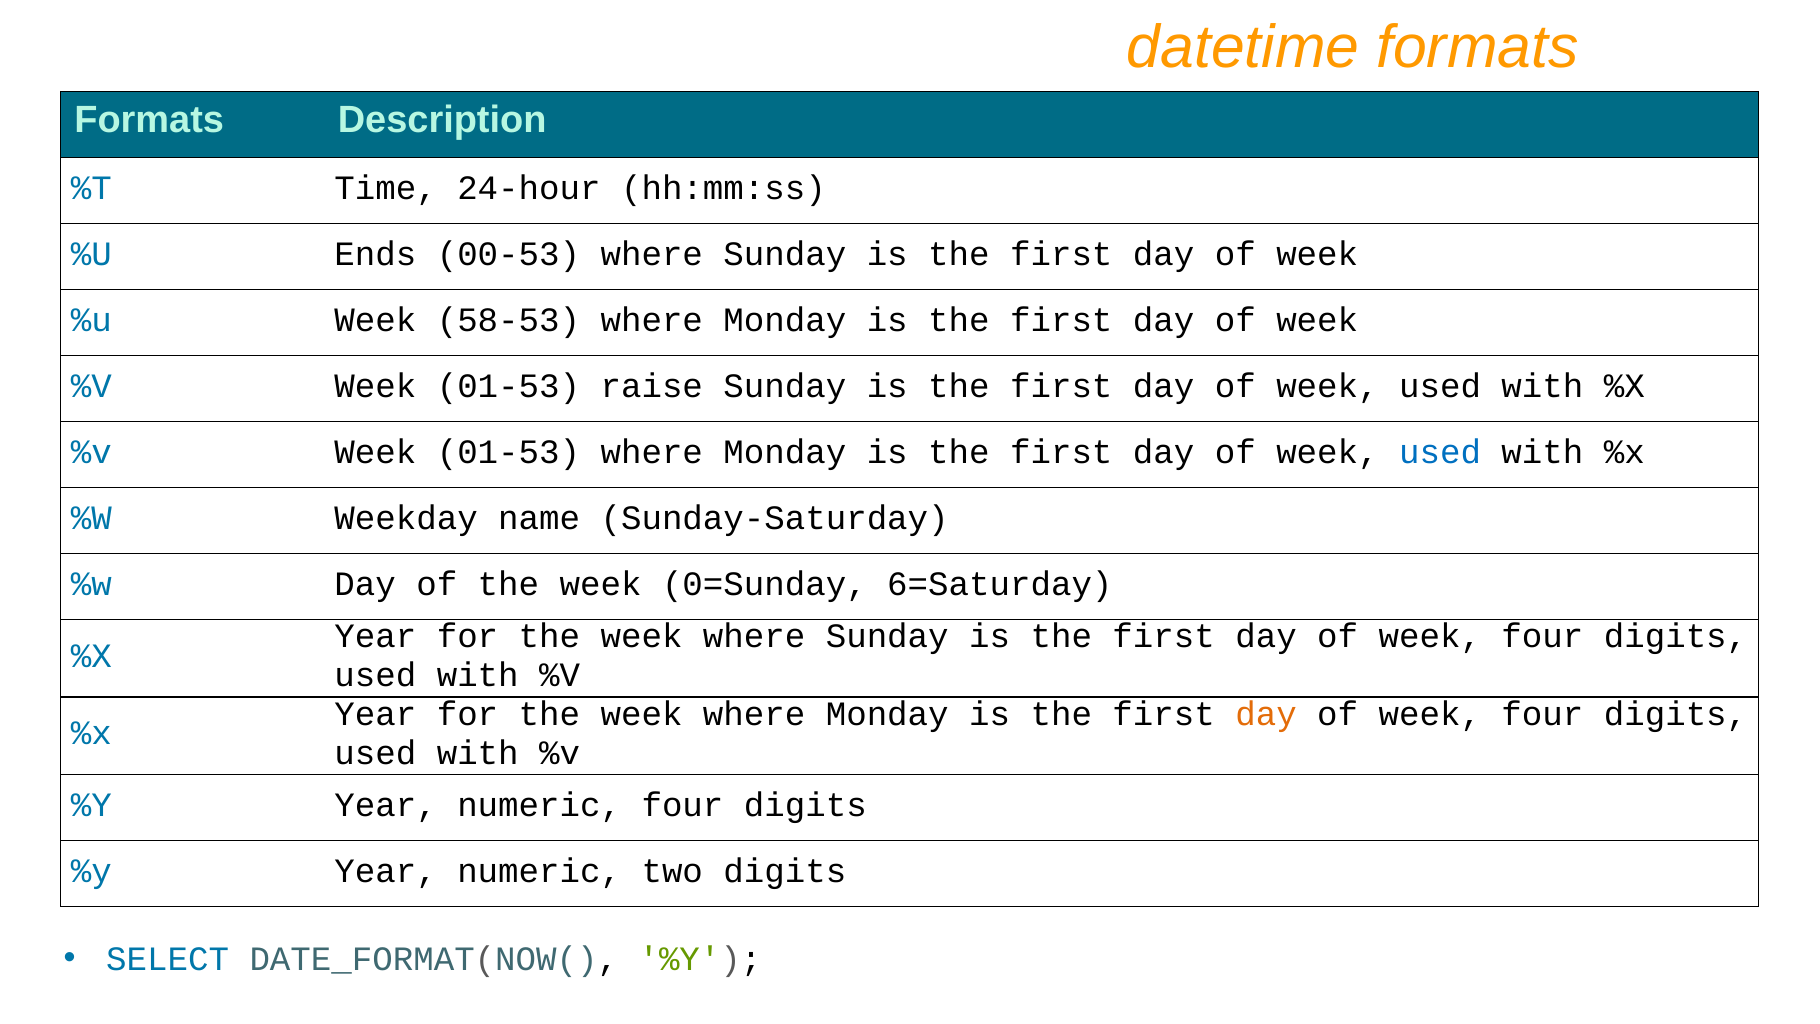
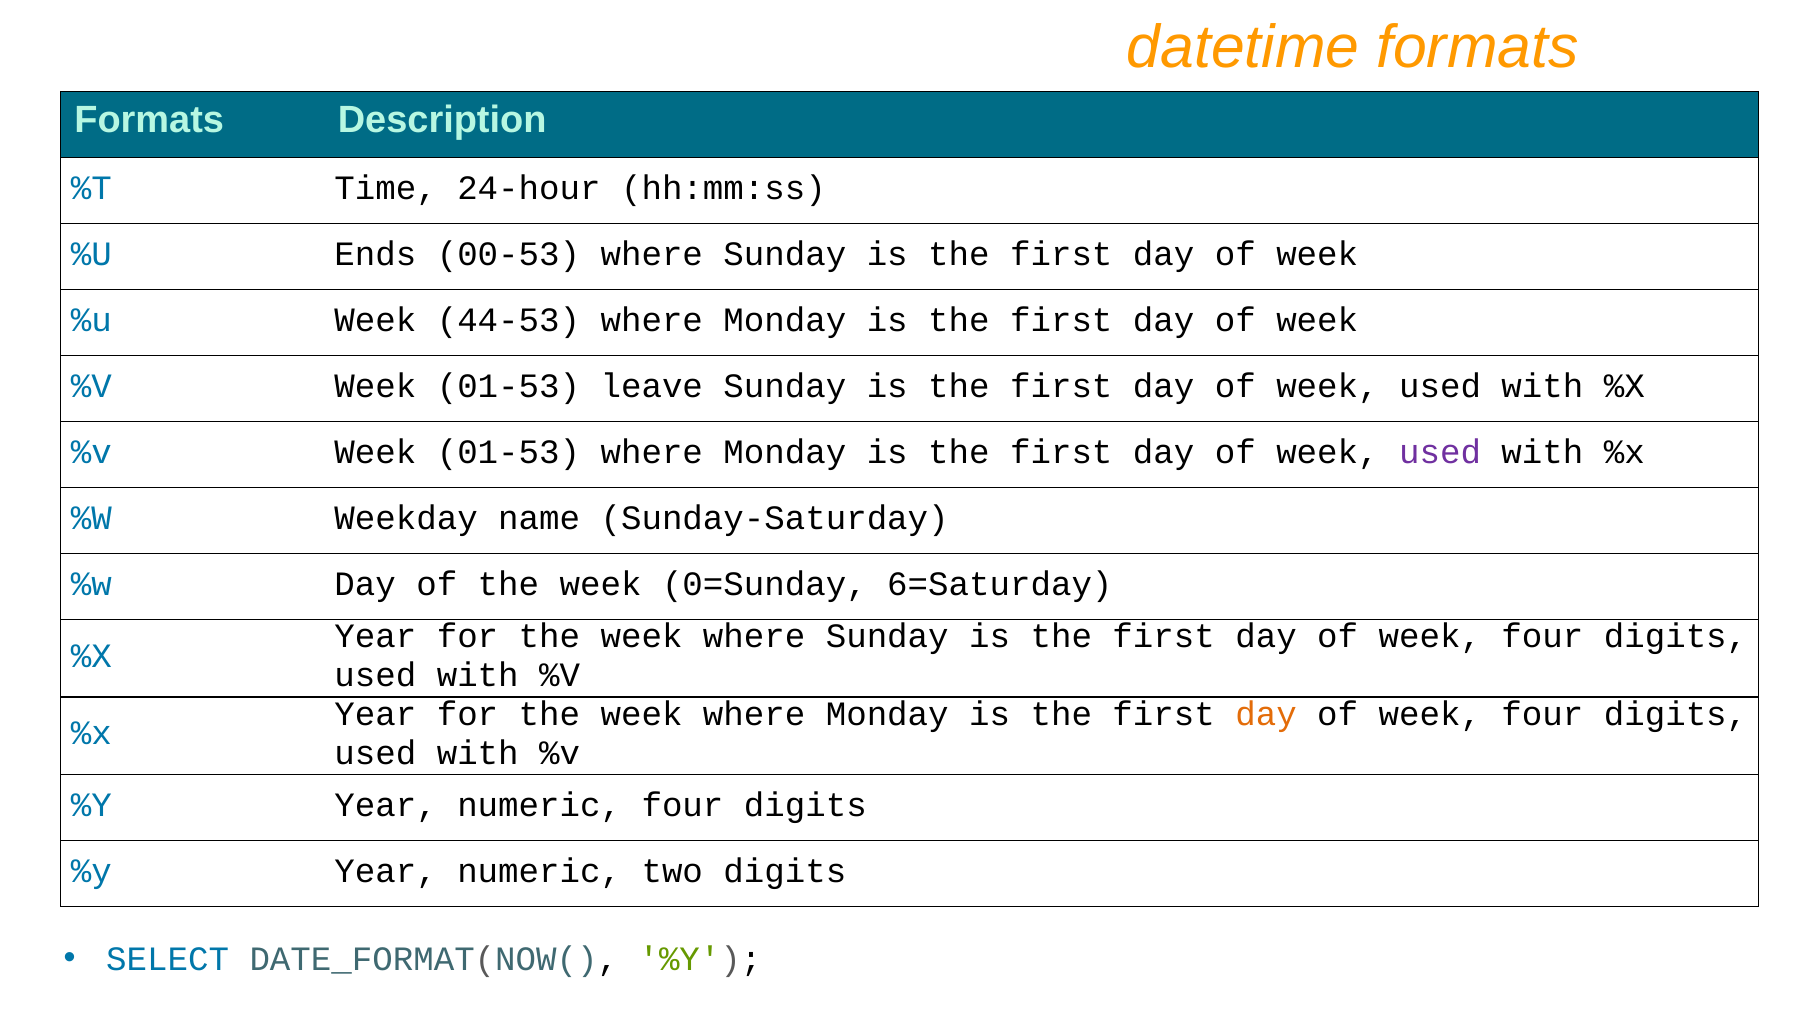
58-53: 58-53 -> 44-53
raise: raise -> leave
used at (1440, 452) colour: blue -> purple
